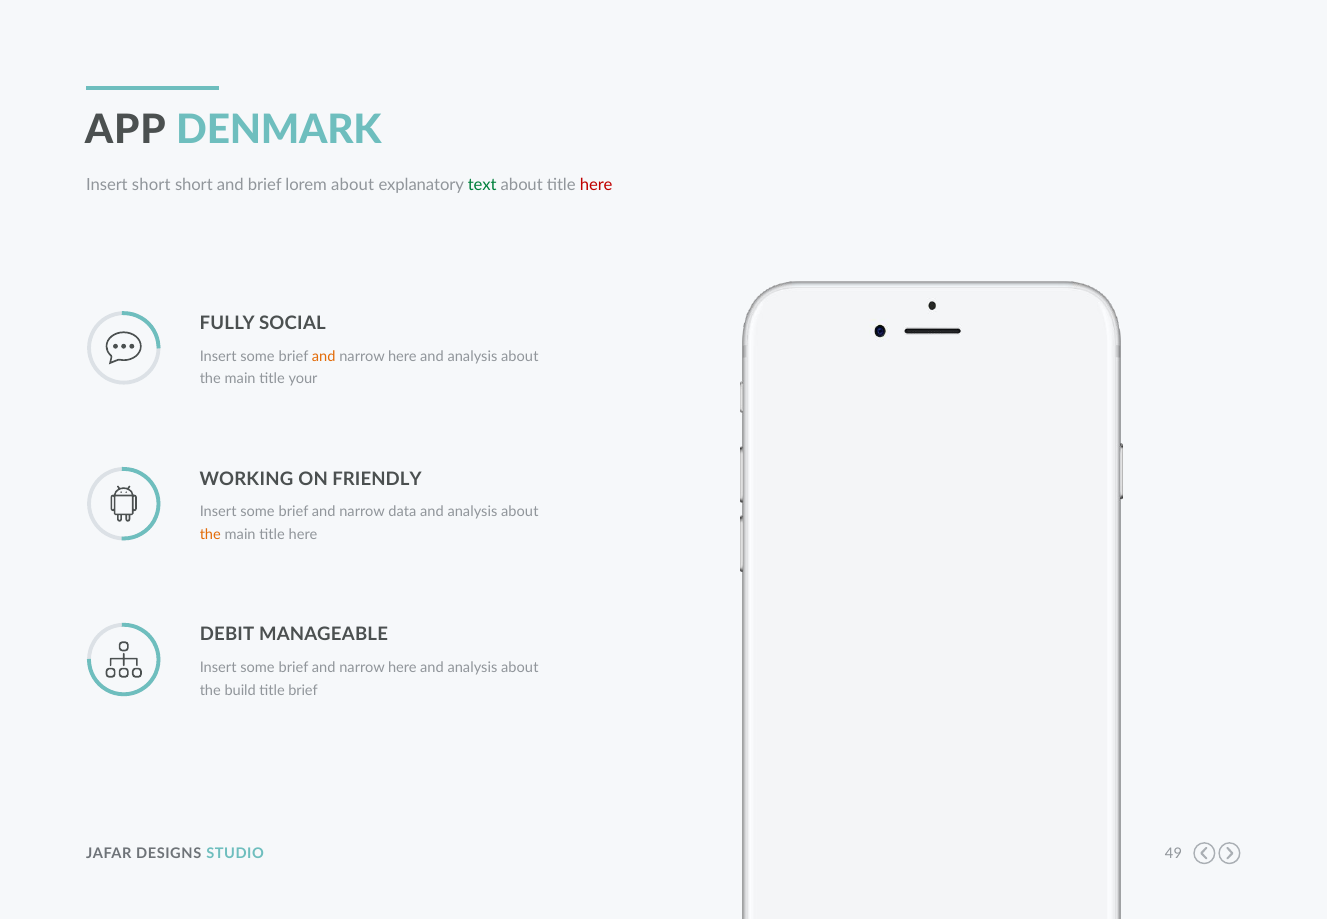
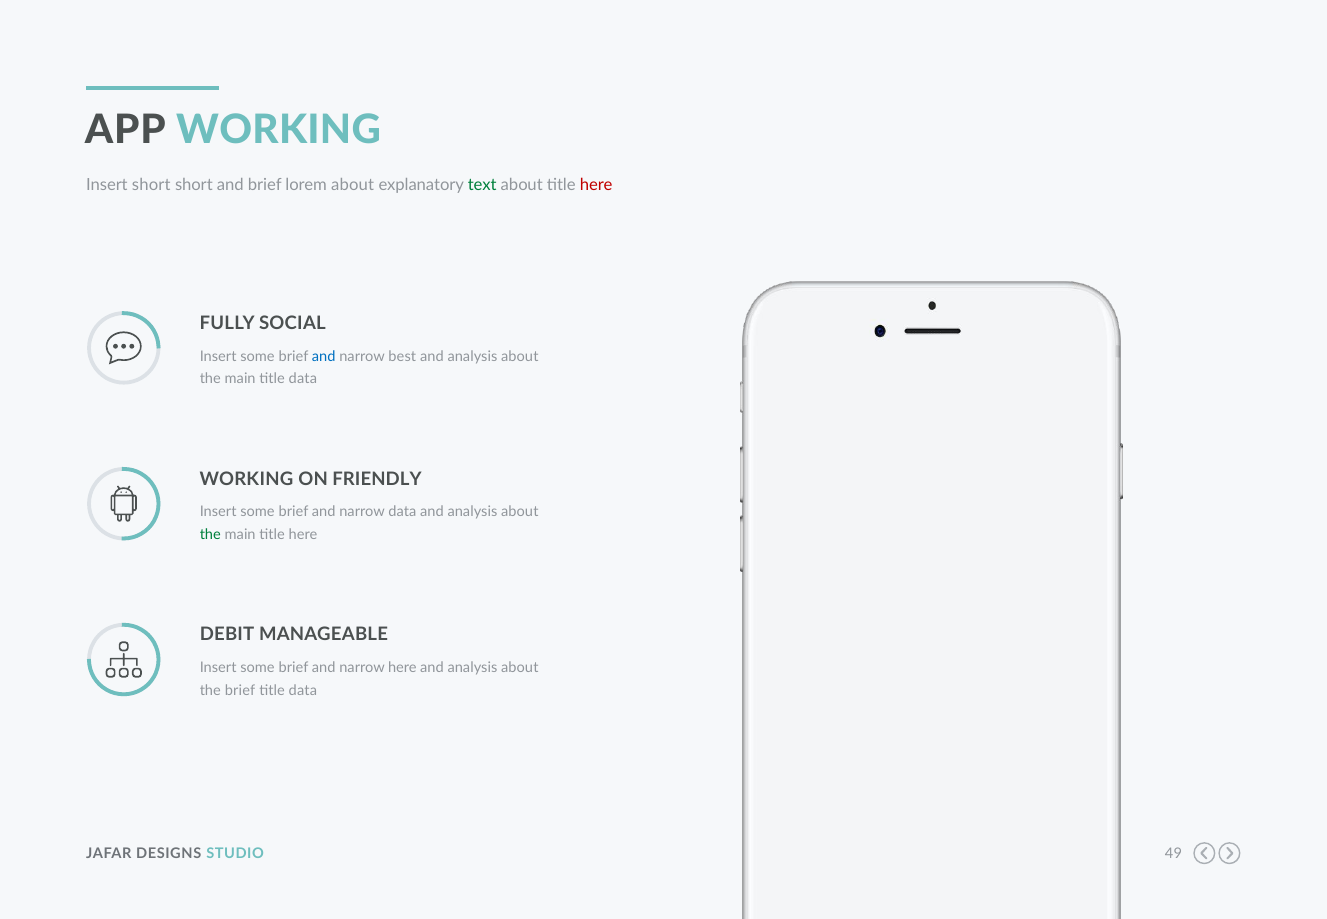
APP DENMARK: DENMARK -> WORKING
and at (324, 356) colour: orange -> blue
here at (402, 356): here -> best
main title your: your -> data
the at (210, 535) colour: orange -> green
the build: build -> brief
brief at (303, 690): brief -> data
